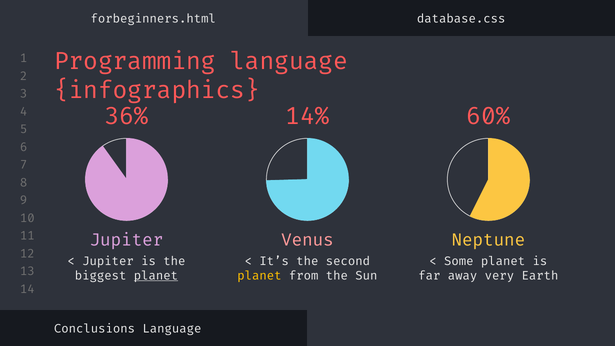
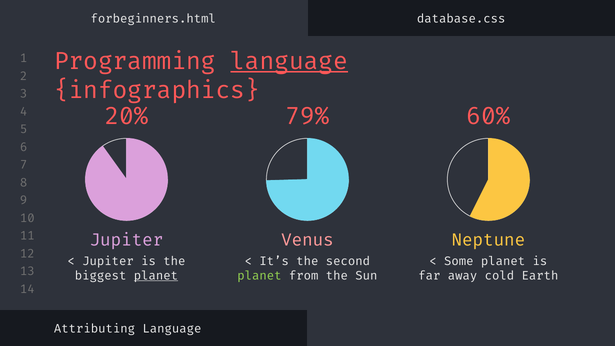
language at (289, 61) underline: none -> present
36%: 36% -> 20%
14%: 14% -> 79%
planet at (259, 276) colour: yellow -> light green
very: very -> cold
Conclusions: Conclusions -> Attributing
